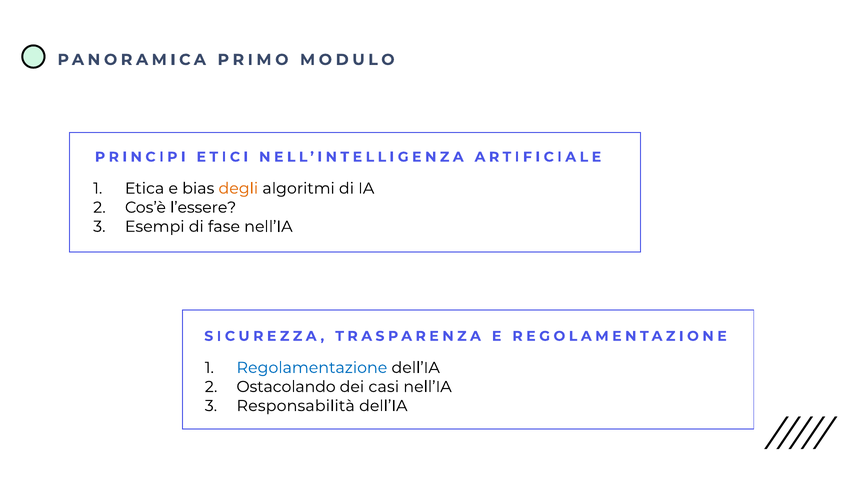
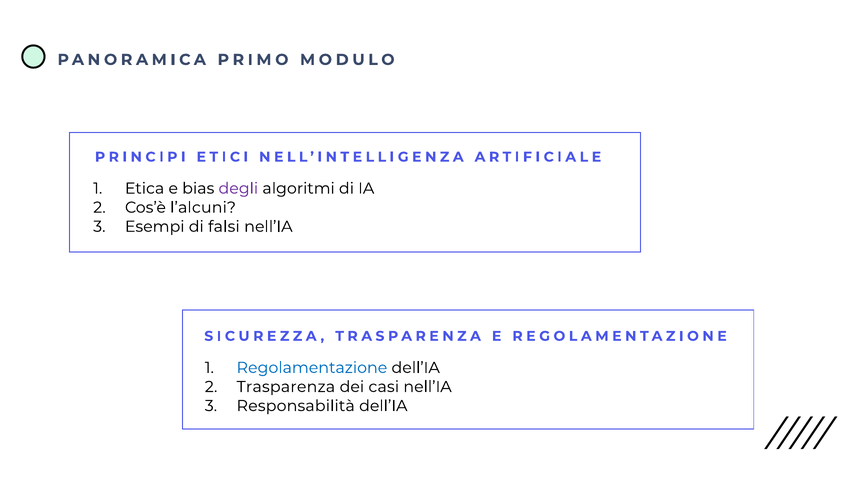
degli colour: orange -> purple
l’essere: l’essere -> l’alcuni
fase: fase -> falsi
Ostacolando: Ostacolando -> Trasparenza
